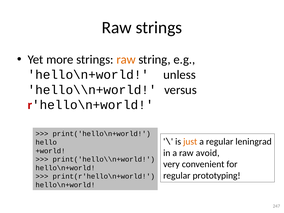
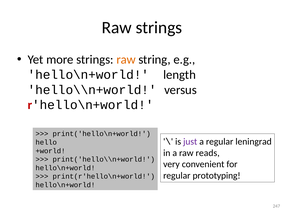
unless: unless -> length
just colour: orange -> purple
avoid: avoid -> reads
